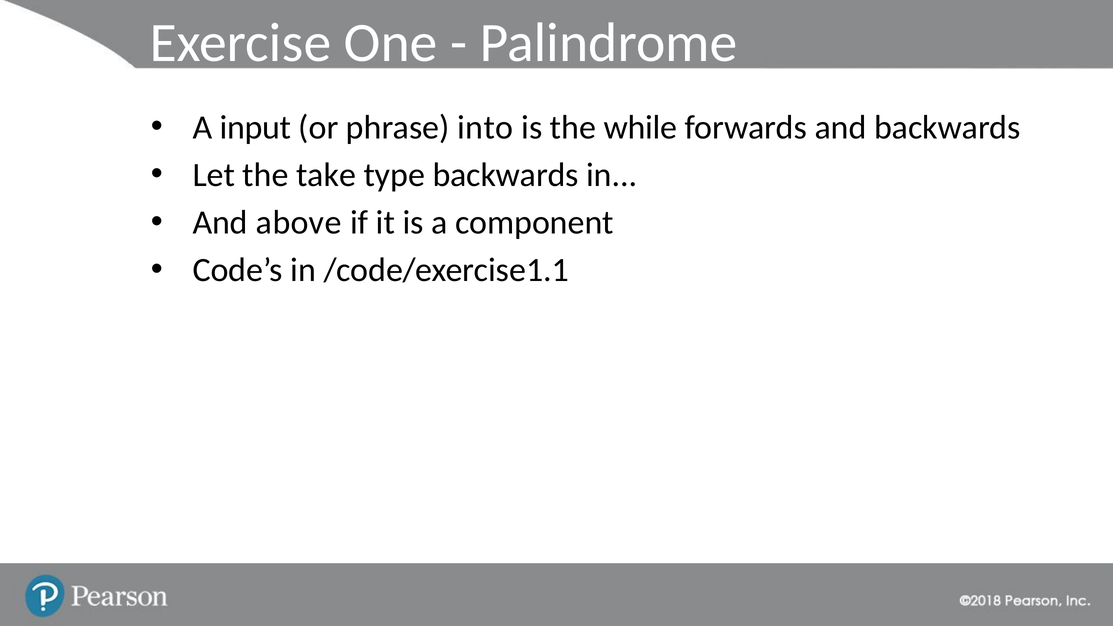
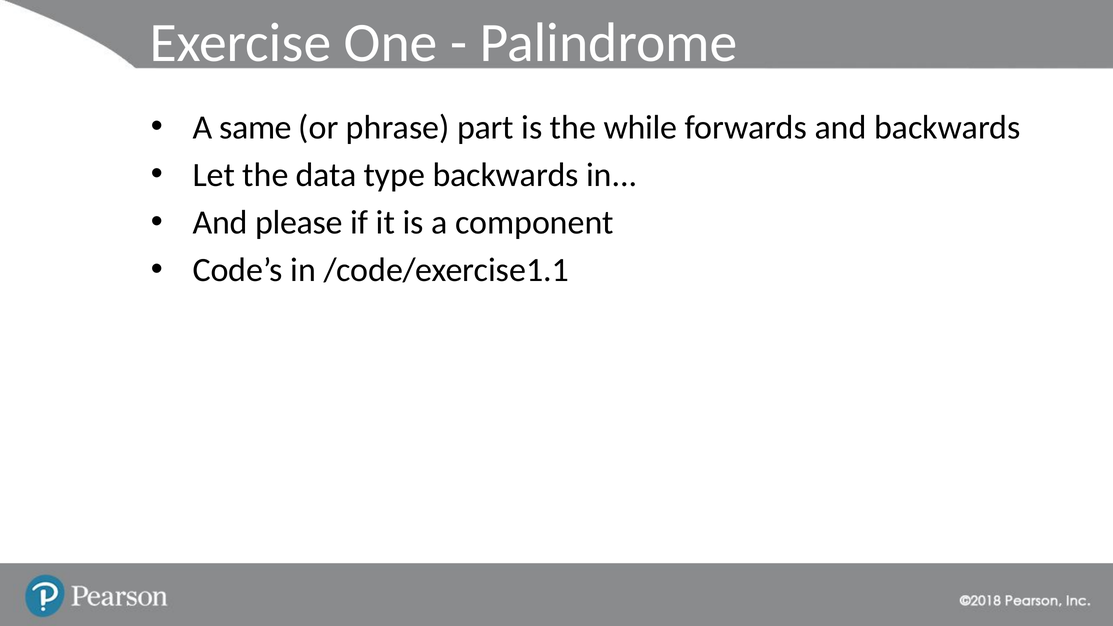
input: input -> same
into: into -> part
take: take -> data
above: above -> please
